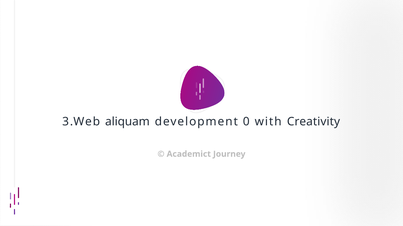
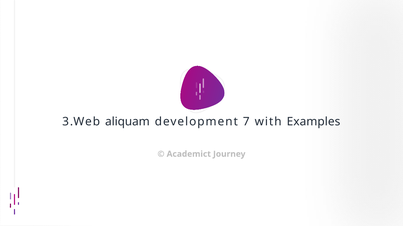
0: 0 -> 7
Creativity: Creativity -> Examples
